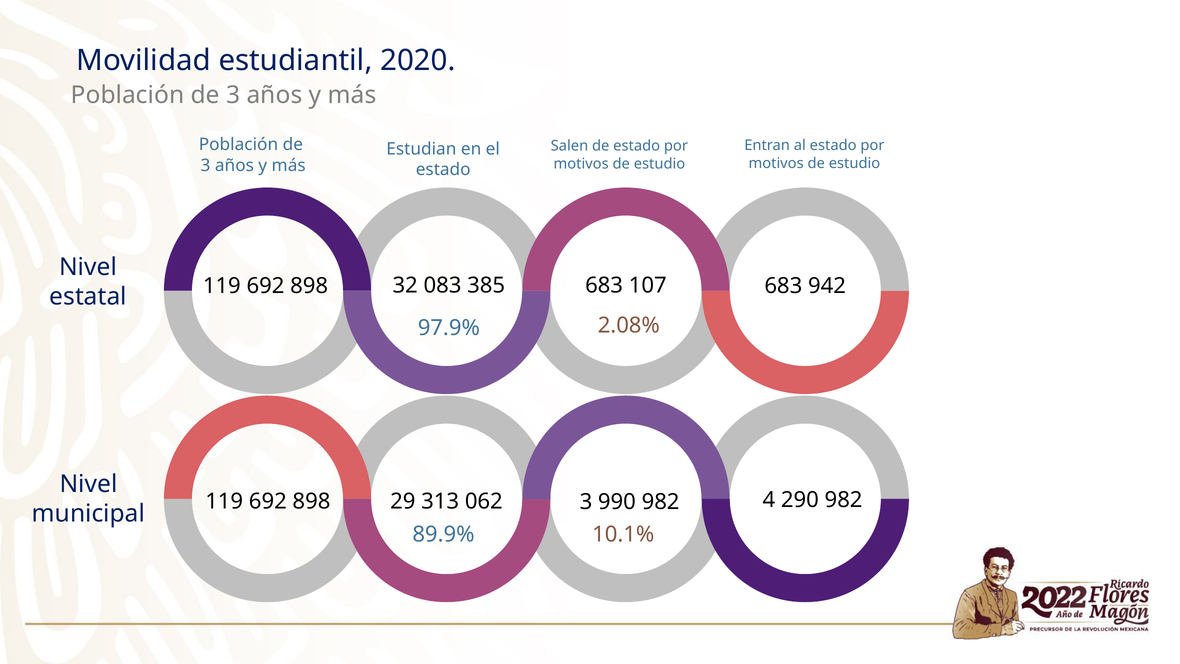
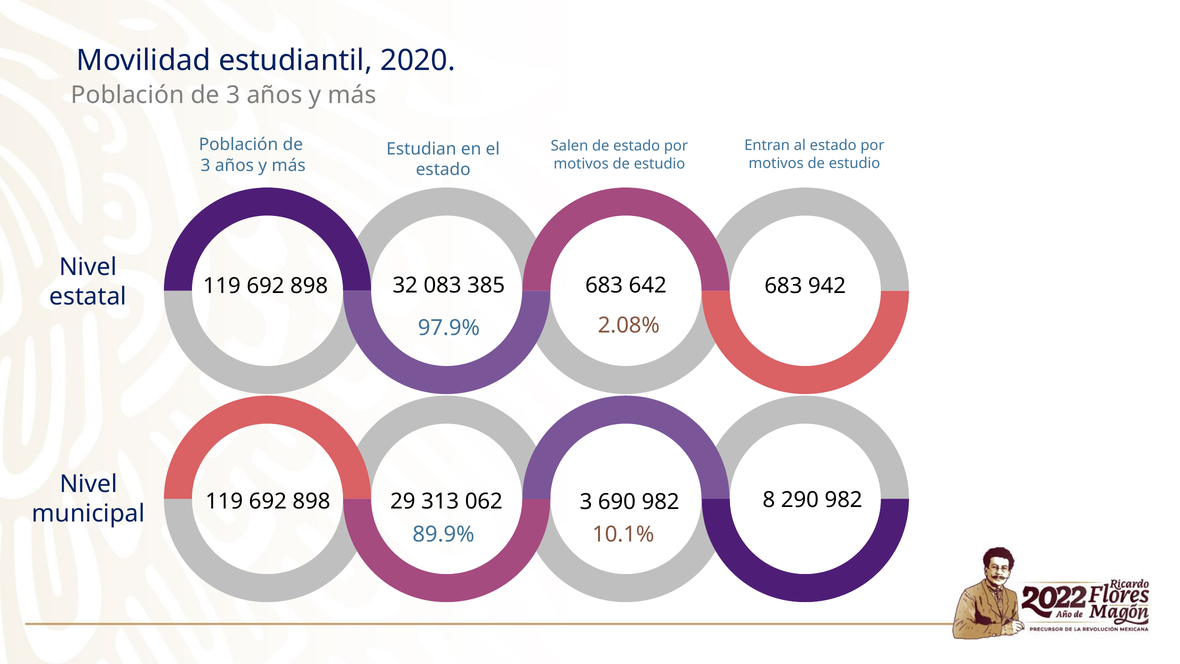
107: 107 -> 642
4: 4 -> 8
990: 990 -> 690
